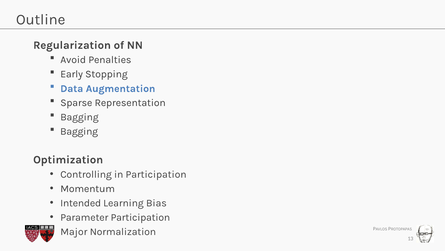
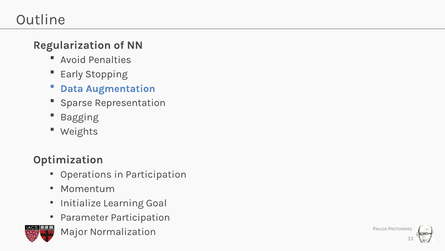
Bagging at (79, 131): Bagging -> Weights
Controlling: Controlling -> Operations
Intended: Intended -> Initialize
Bias: Bias -> Goal
